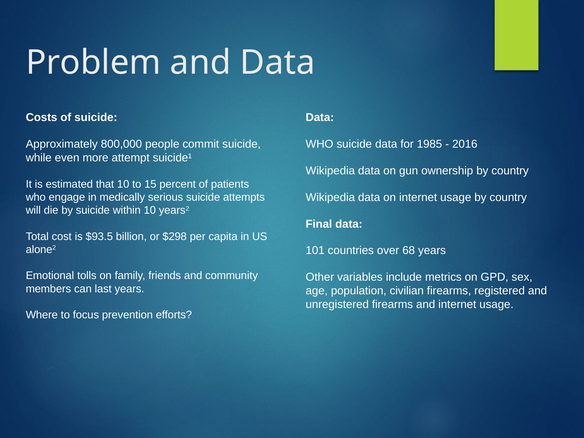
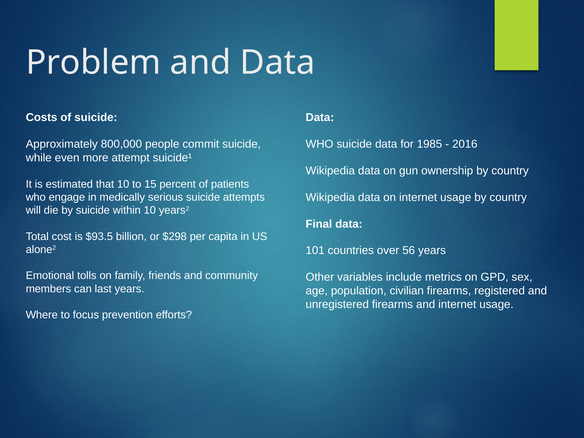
68: 68 -> 56
